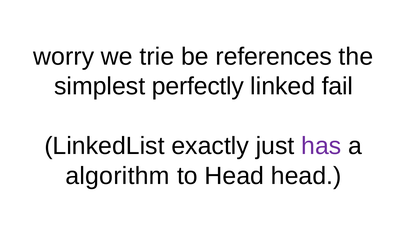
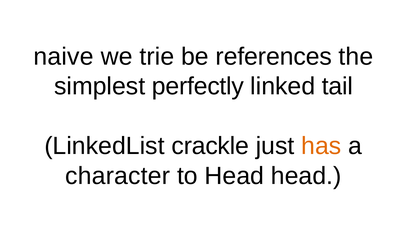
worry: worry -> naive
fail: fail -> tail
exactly: exactly -> crackle
has colour: purple -> orange
algorithm: algorithm -> character
